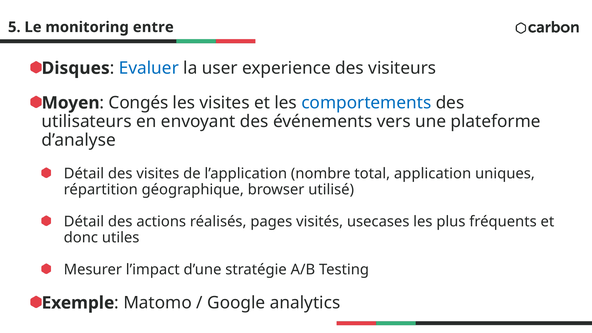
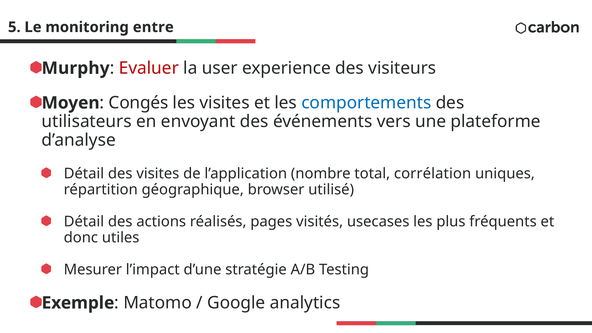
Disques: Disques -> Murphy
Evaluer colour: blue -> red
application: application -> corrélation
